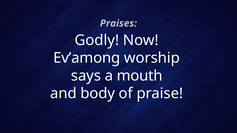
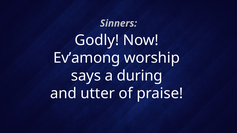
Praises: Praises -> Sinners
mouth: mouth -> during
body: body -> utter
